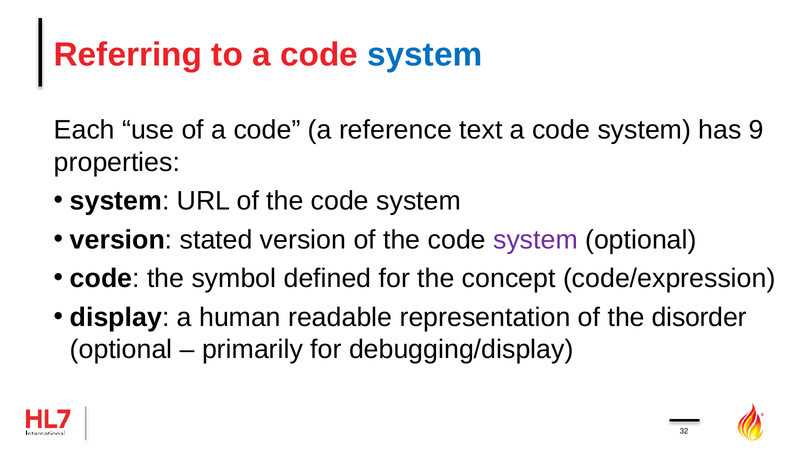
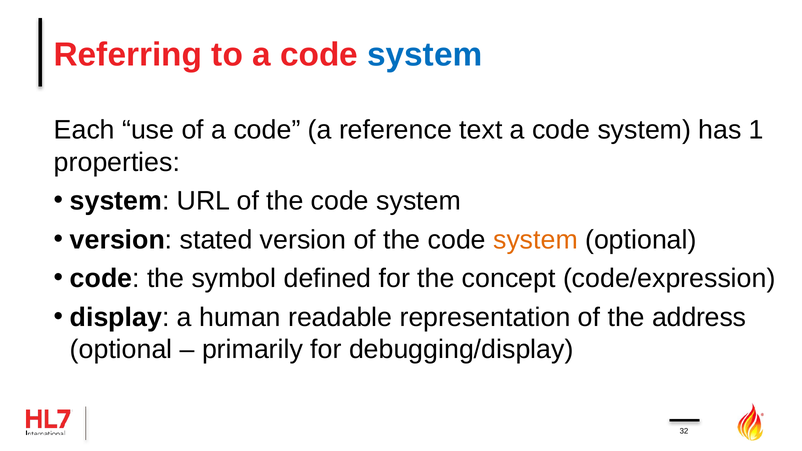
9: 9 -> 1
system at (536, 240) colour: purple -> orange
disorder: disorder -> address
